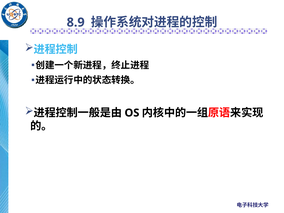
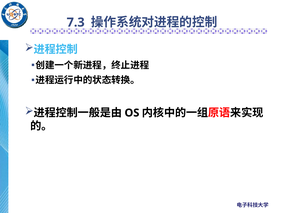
8.9: 8.9 -> 7.3
